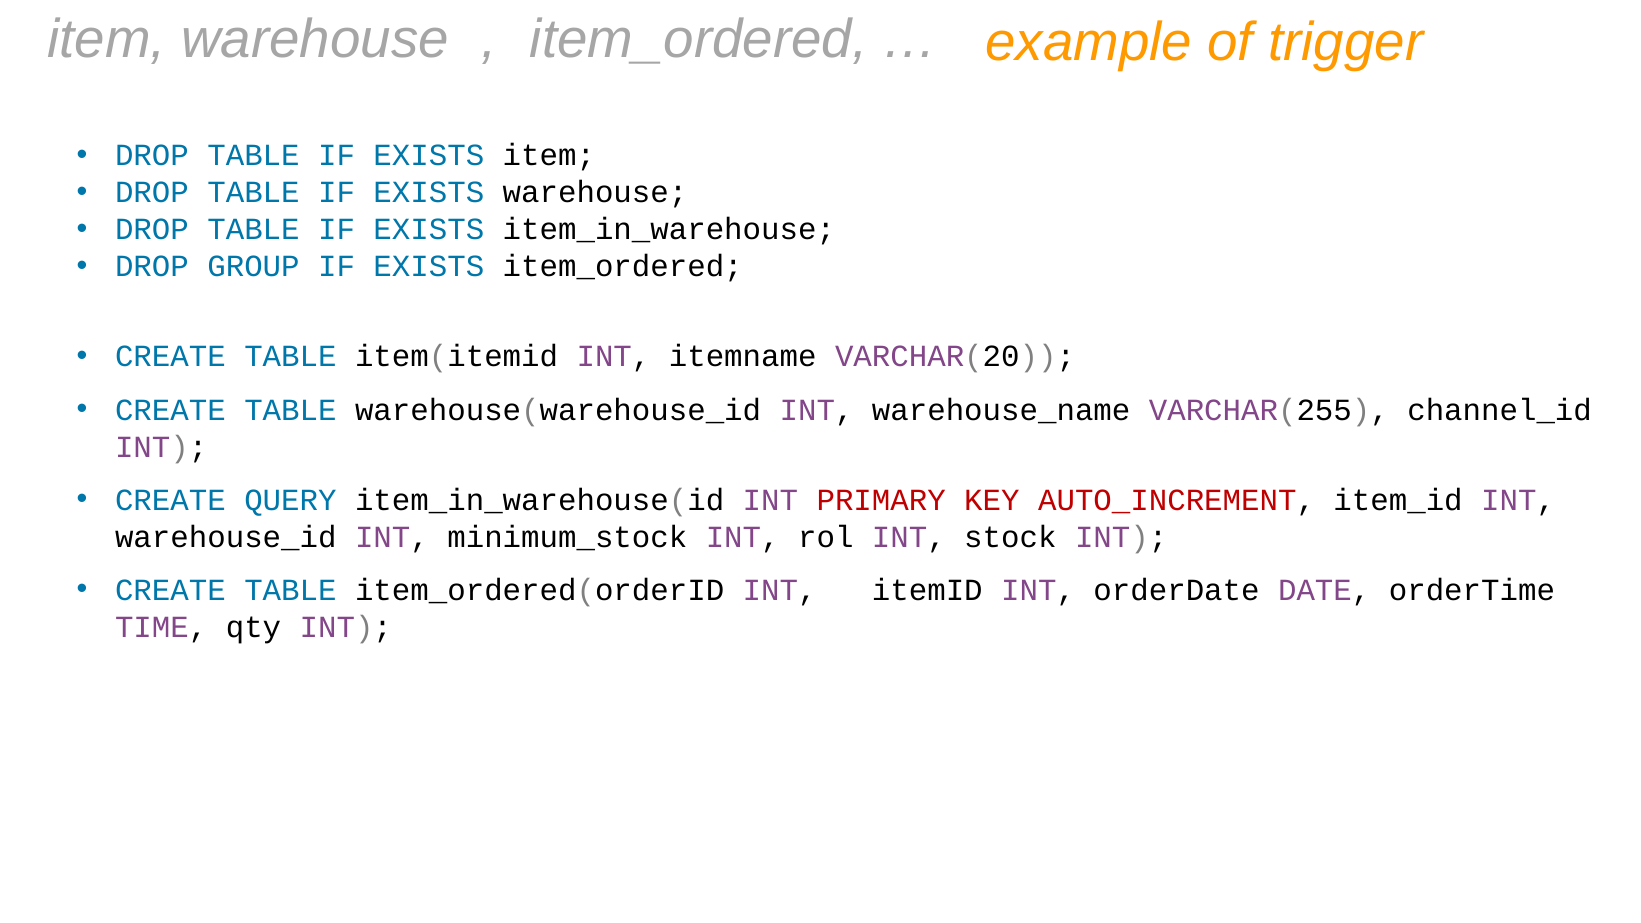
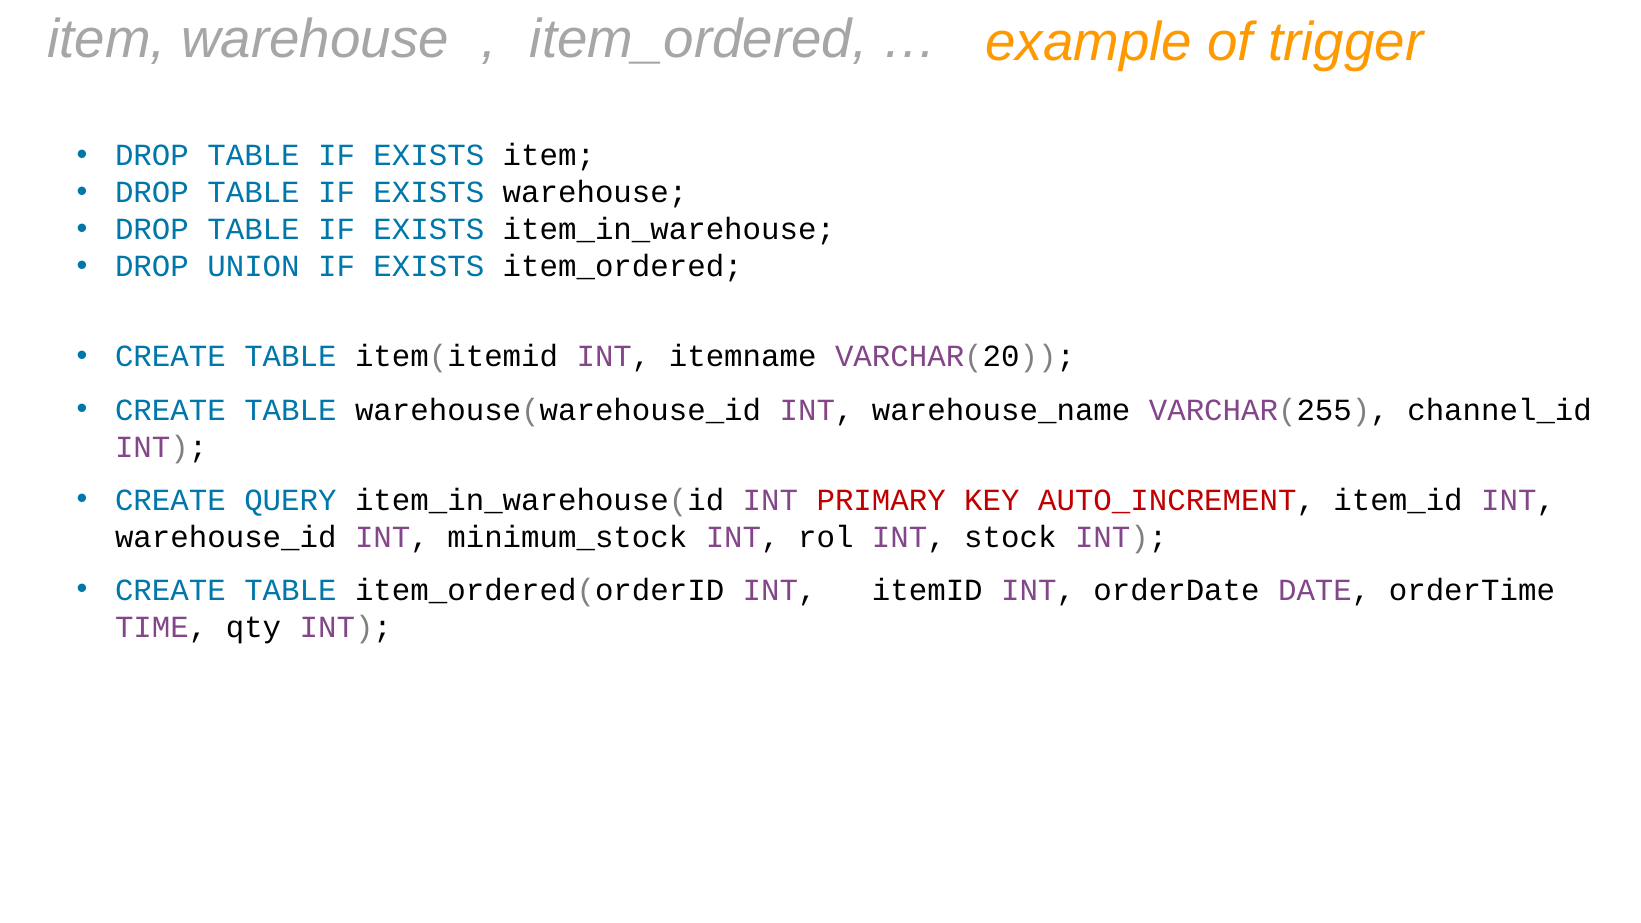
GROUP: GROUP -> UNION
